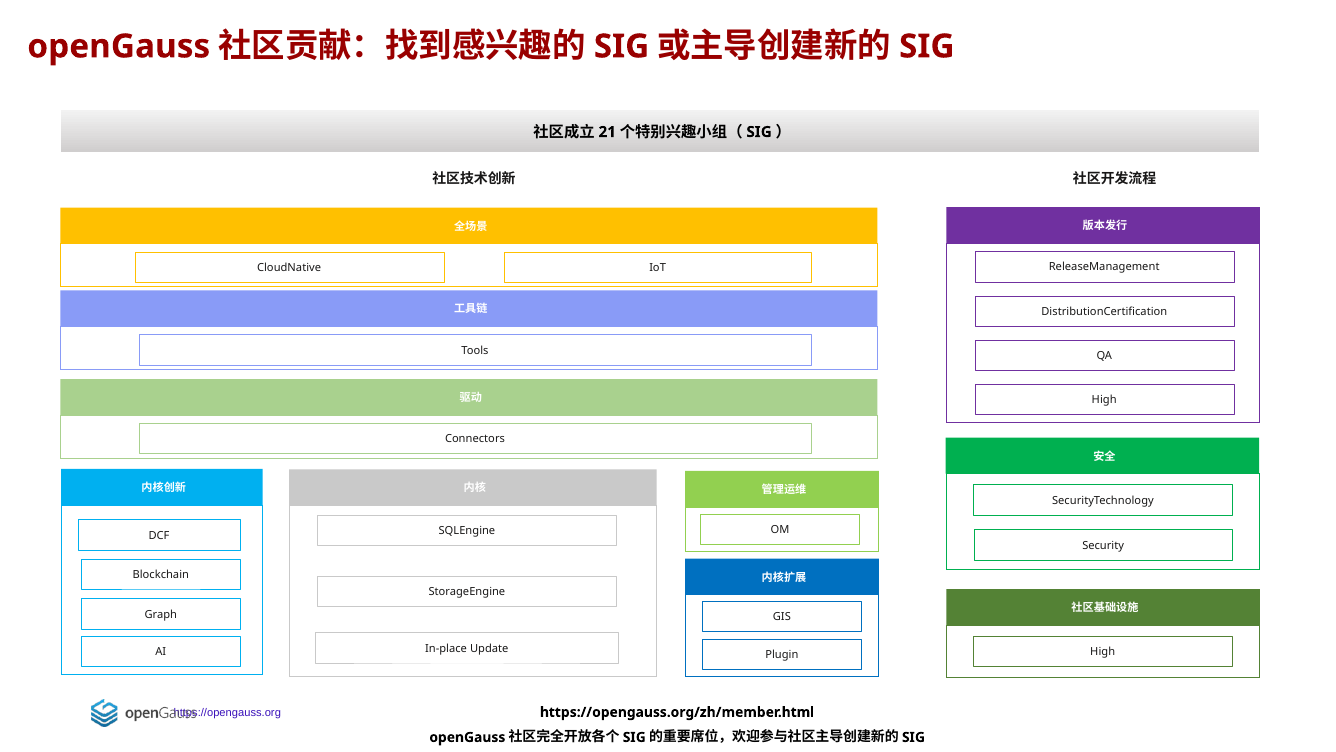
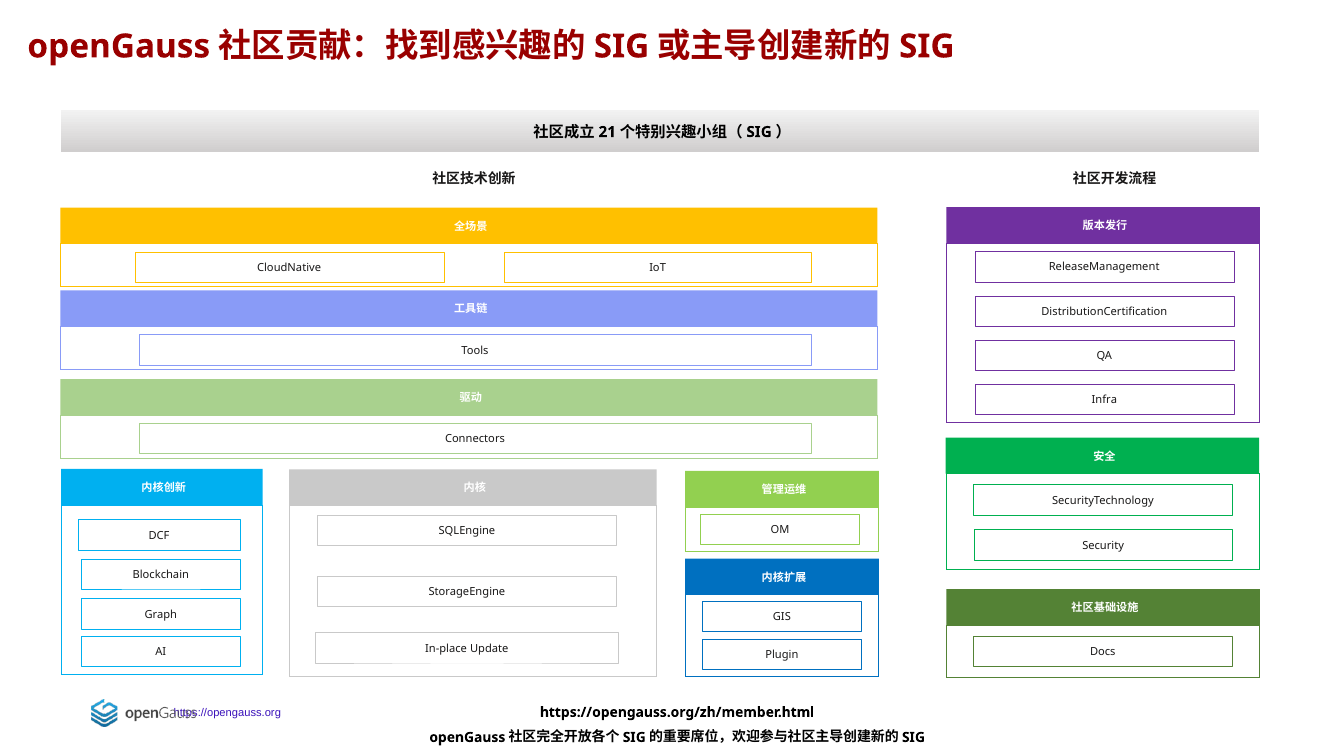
High at (1104, 400): High -> Infra
High at (1103, 652): High -> Docs
